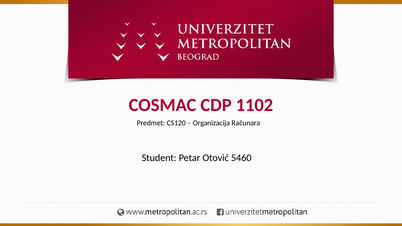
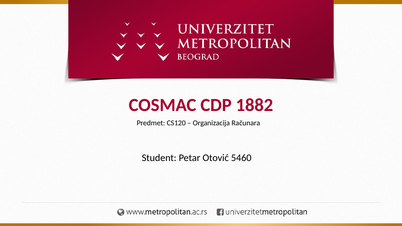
1102: 1102 -> 1882
